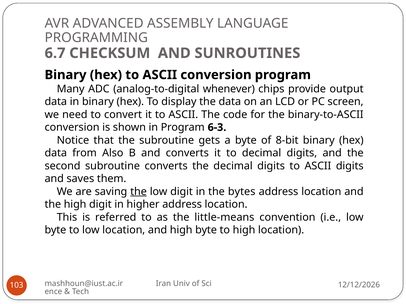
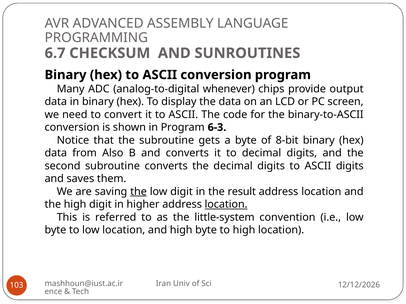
bytes: bytes -> result
location at (226, 205) underline: none -> present
little-means: little-means -> little-system
